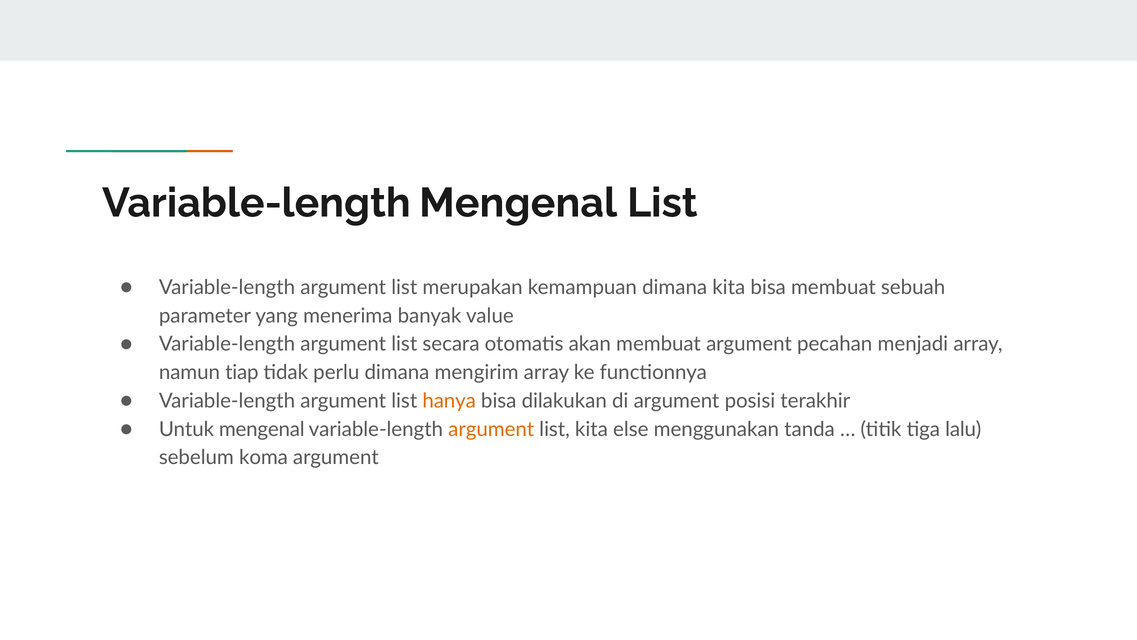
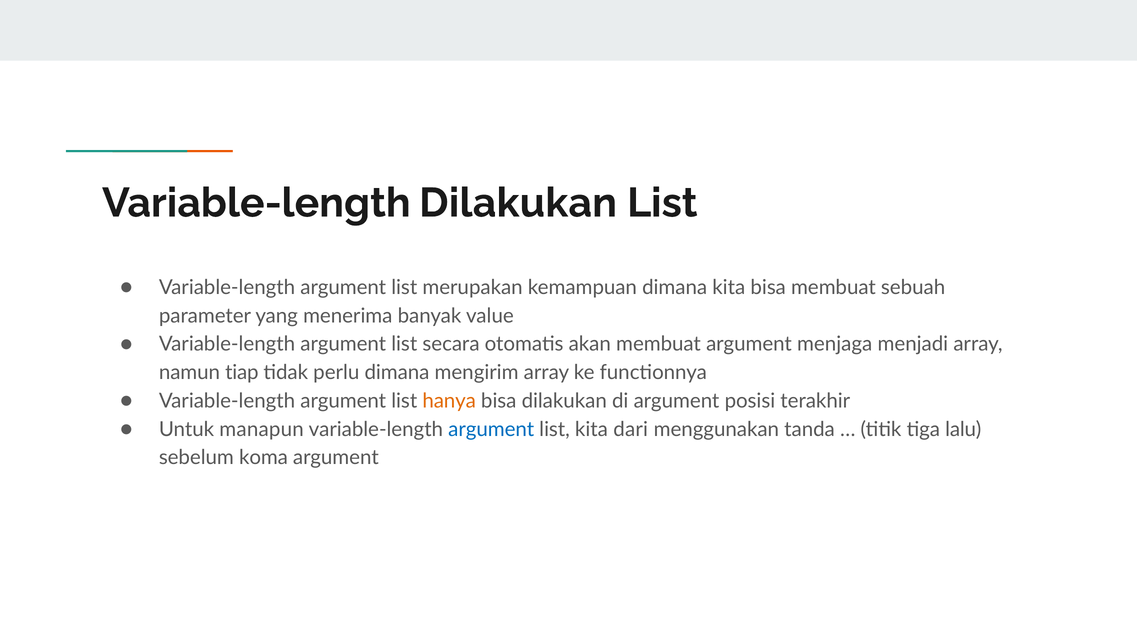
Variable-length Mengenal: Mengenal -> Dilakukan
pecahan: pecahan -> menjaga
Untuk mengenal: mengenal -> manapun
argument at (491, 429) colour: orange -> blue
else: else -> dari
